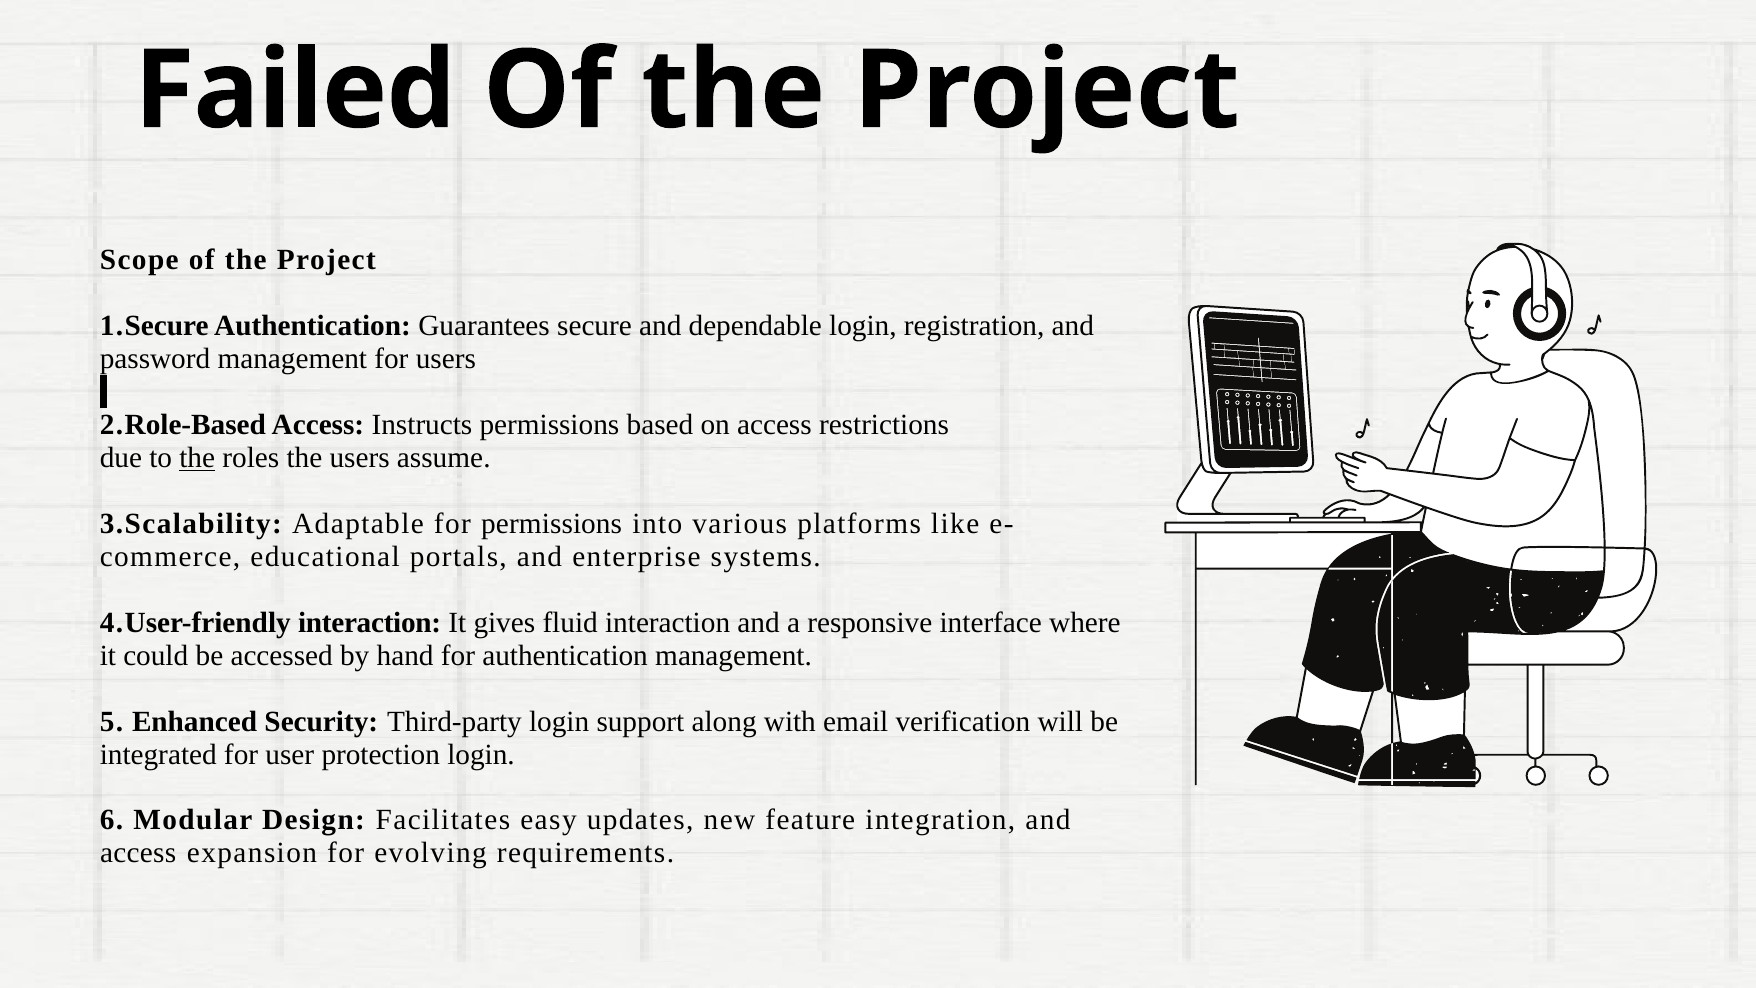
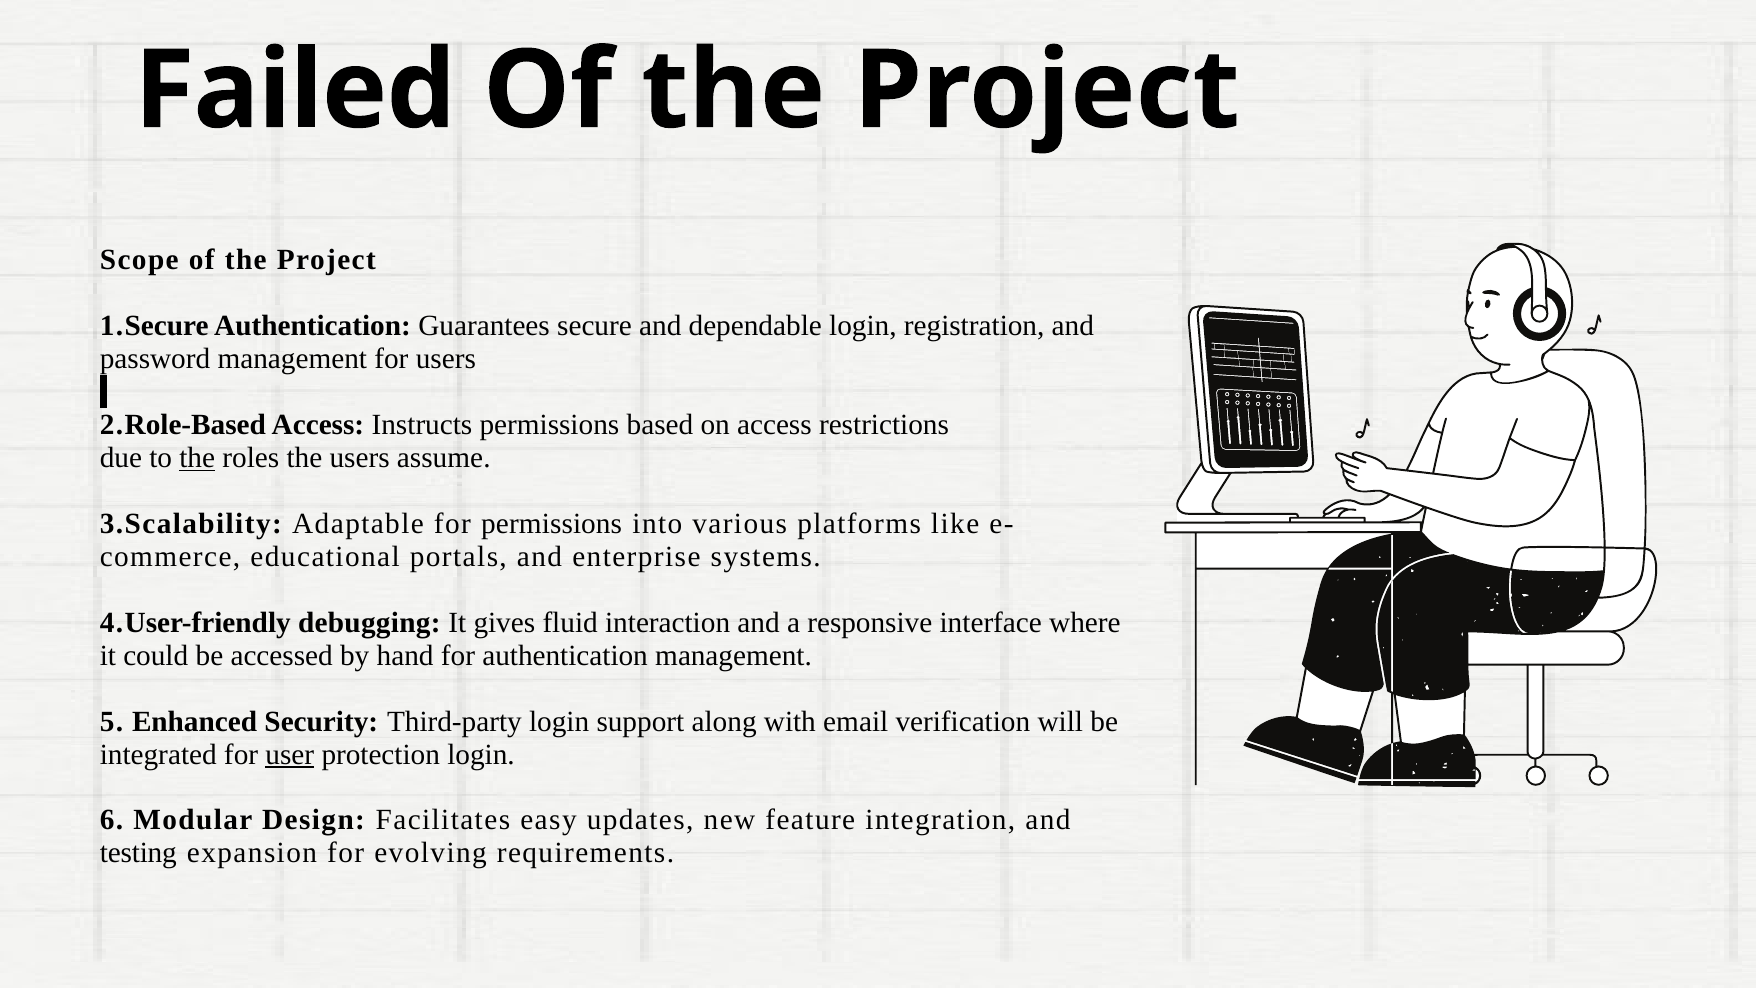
4.User-friendly interaction: interaction -> debugging
user underline: none -> present
access at (138, 853): access -> testing
